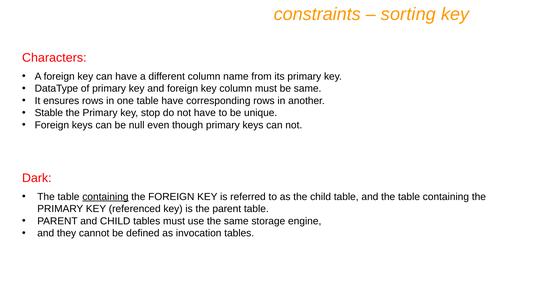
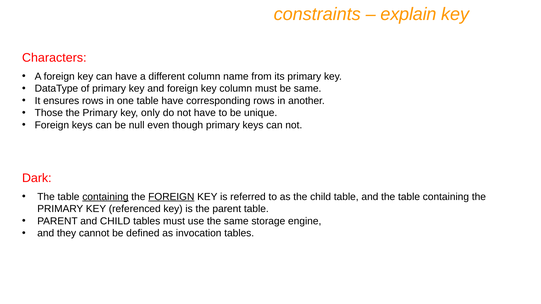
sorting: sorting -> explain
Stable: Stable -> Those
stop: stop -> only
FOREIGN at (171, 197) underline: none -> present
